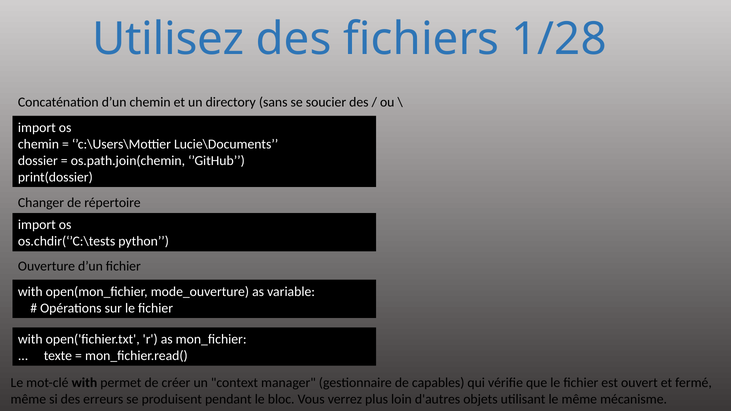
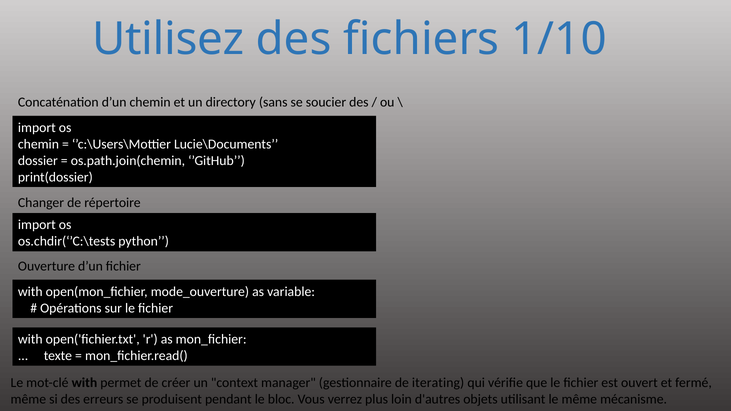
1/28: 1/28 -> 1/10
capables: capables -> iterating
